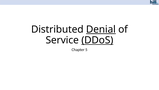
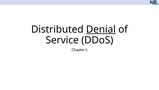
DDoS underline: present -> none
